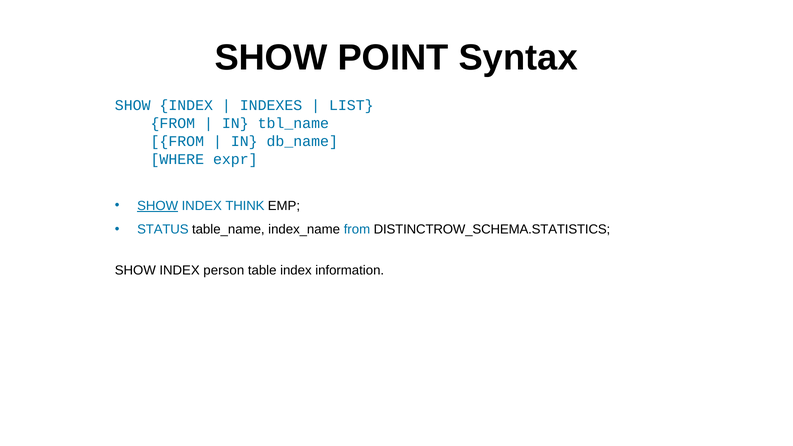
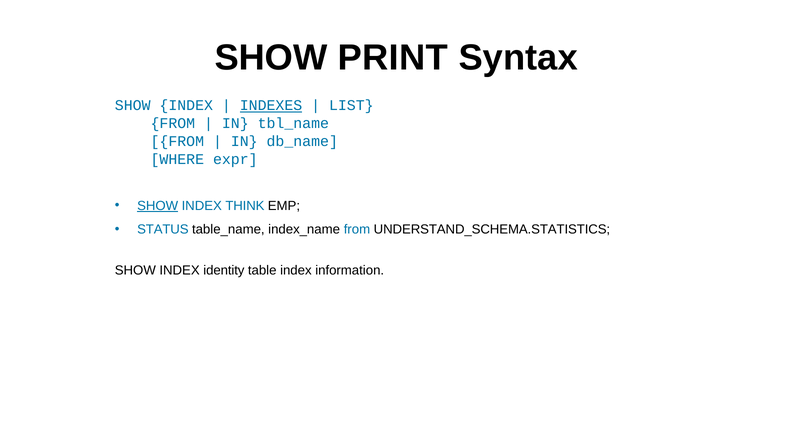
POINT: POINT -> PRINT
INDEXES underline: none -> present
DISTINCTROW_SCHEMA.STATISTICS: DISTINCTROW_SCHEMA.STATISTICS -> UNDERSTAND_SCHEMA.STATISTICS
person: person -> identity
